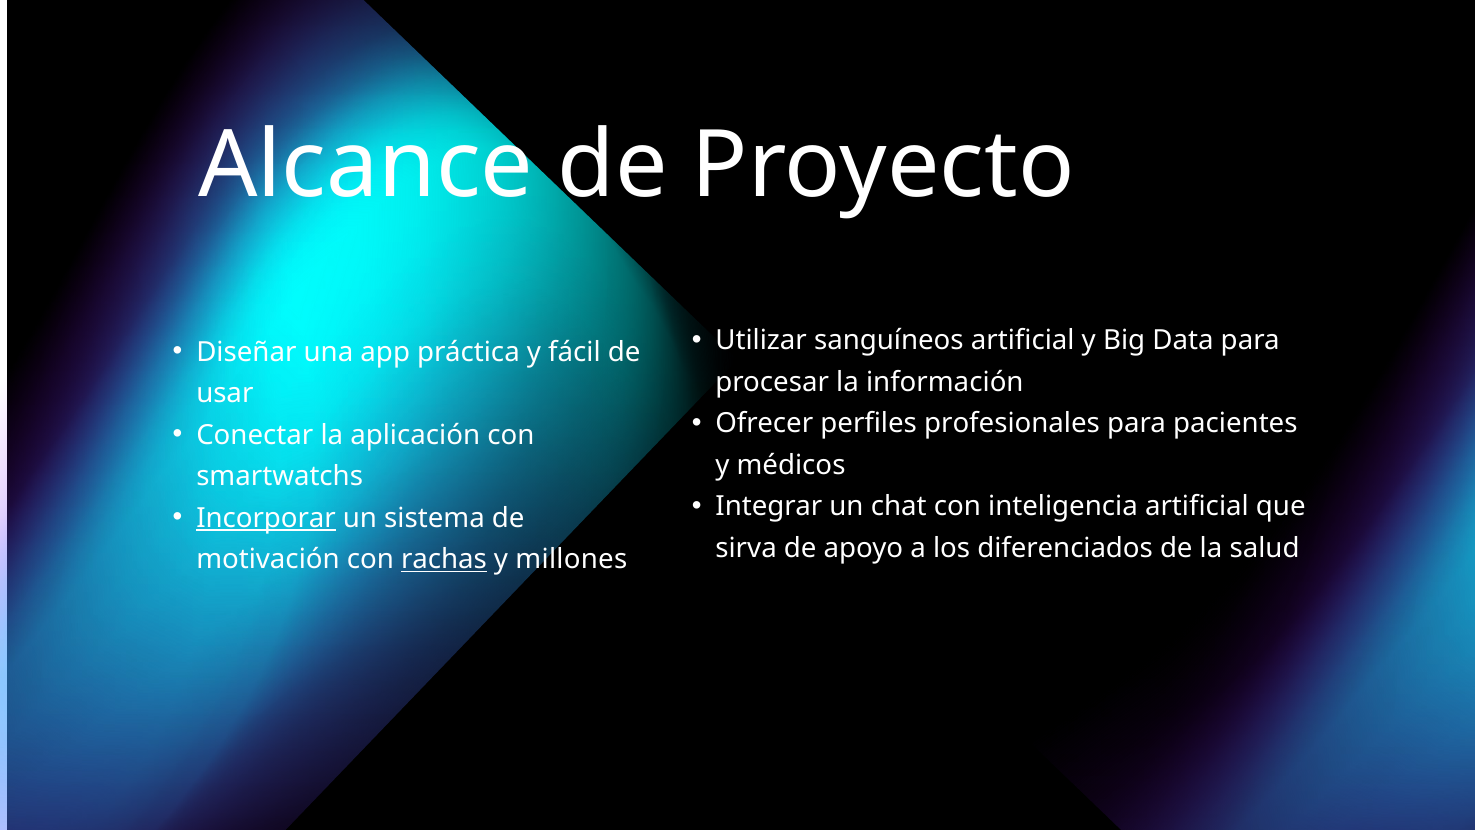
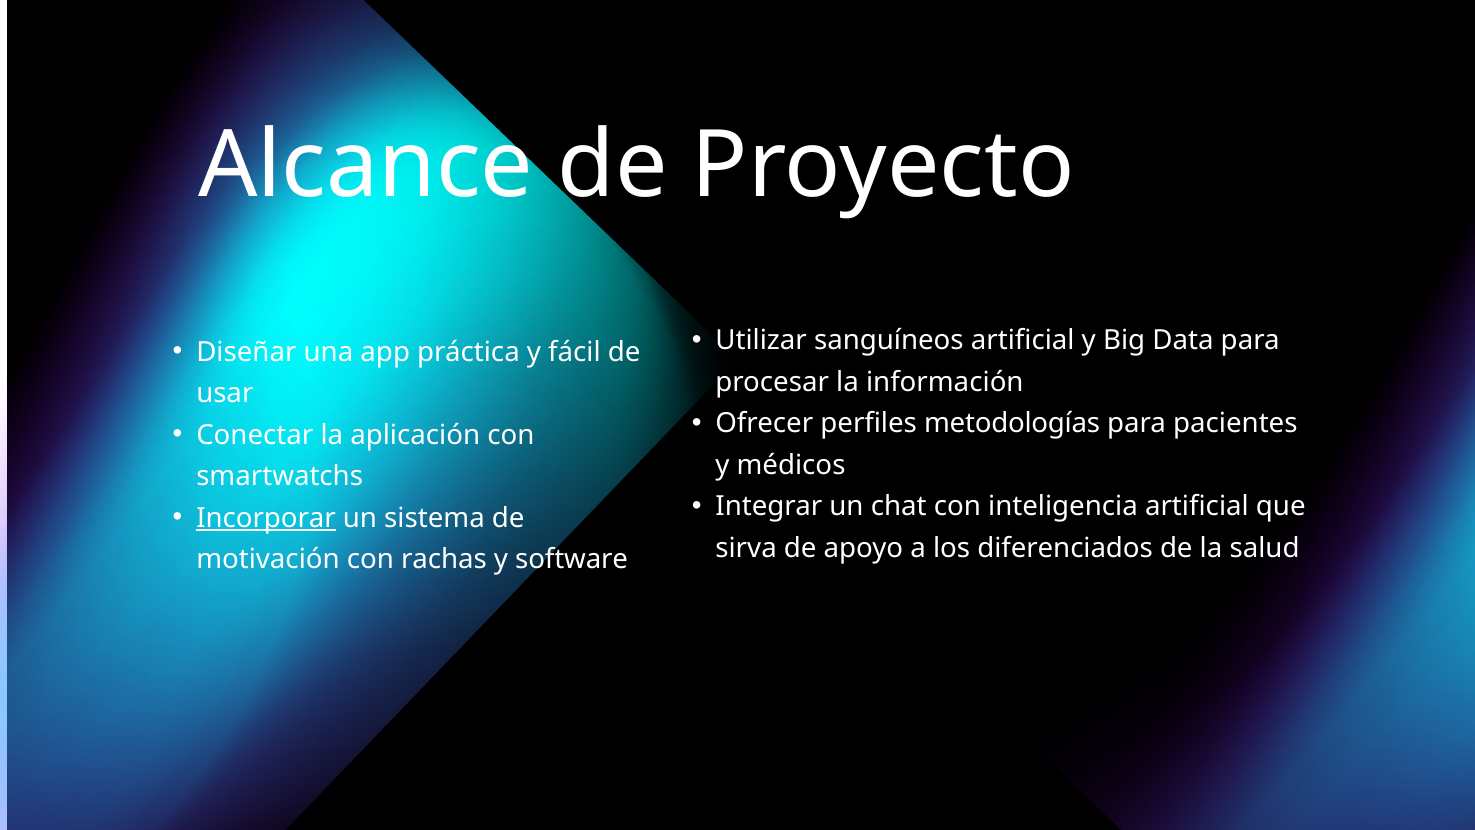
profesionales: profesionales -> metodologías
rachas underline: present -> none
millones: millones -> software
